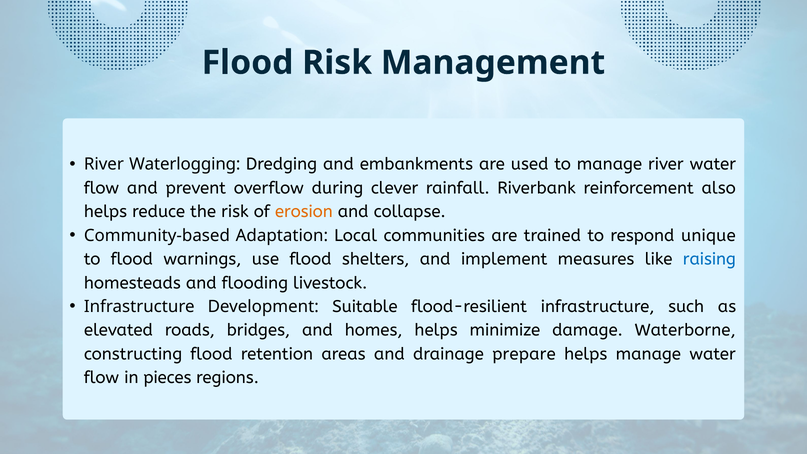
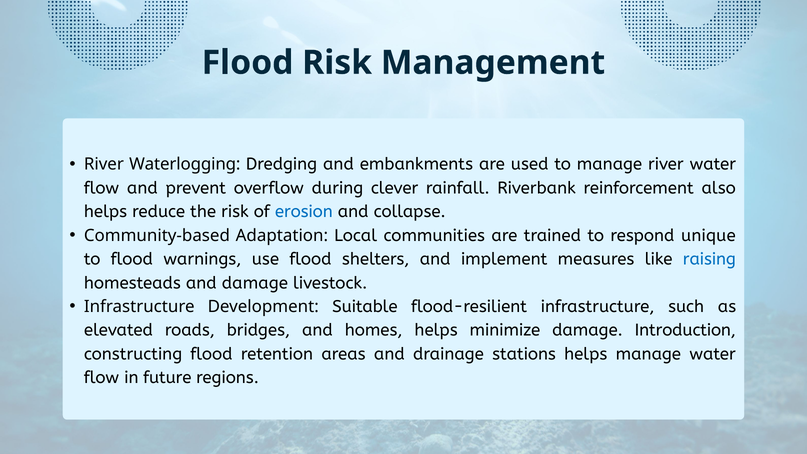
erosion colour: orange -> blue
and flooding: flooding -> damage
Waterborne: Waterborne -> Introduction
prepare: prepare -> stations
pieces: pieces -> future
